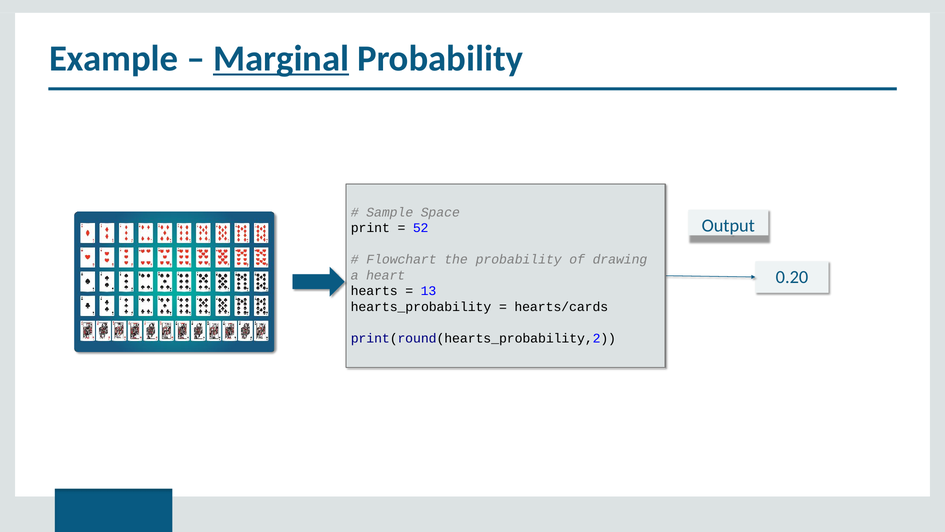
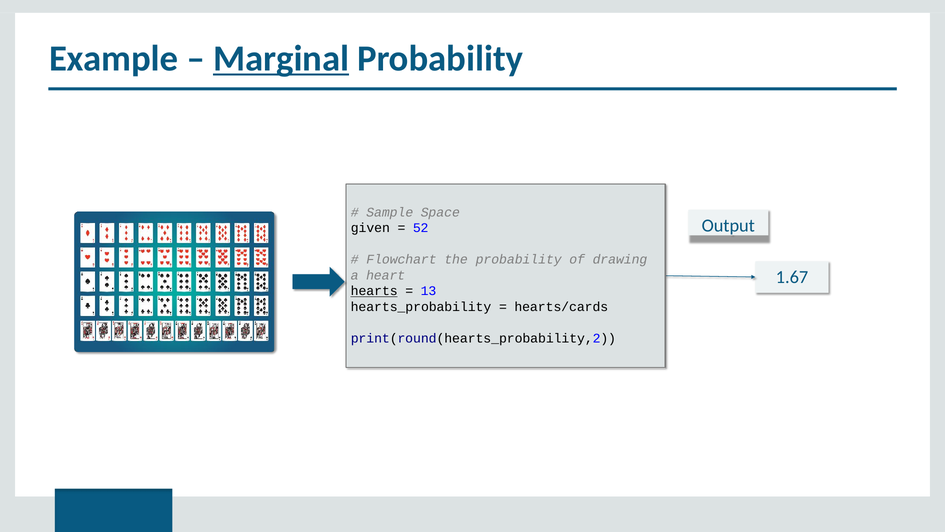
print: print -> given
0.20: 0.20 -> 1.67
hearts underline: none -> present
